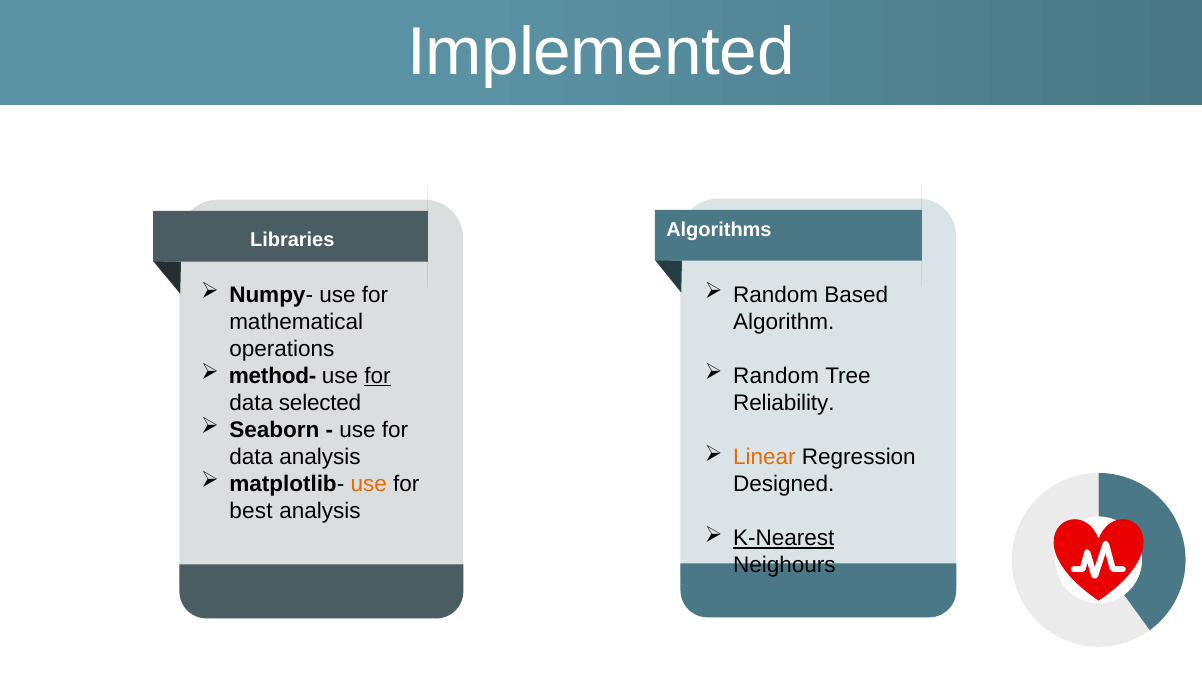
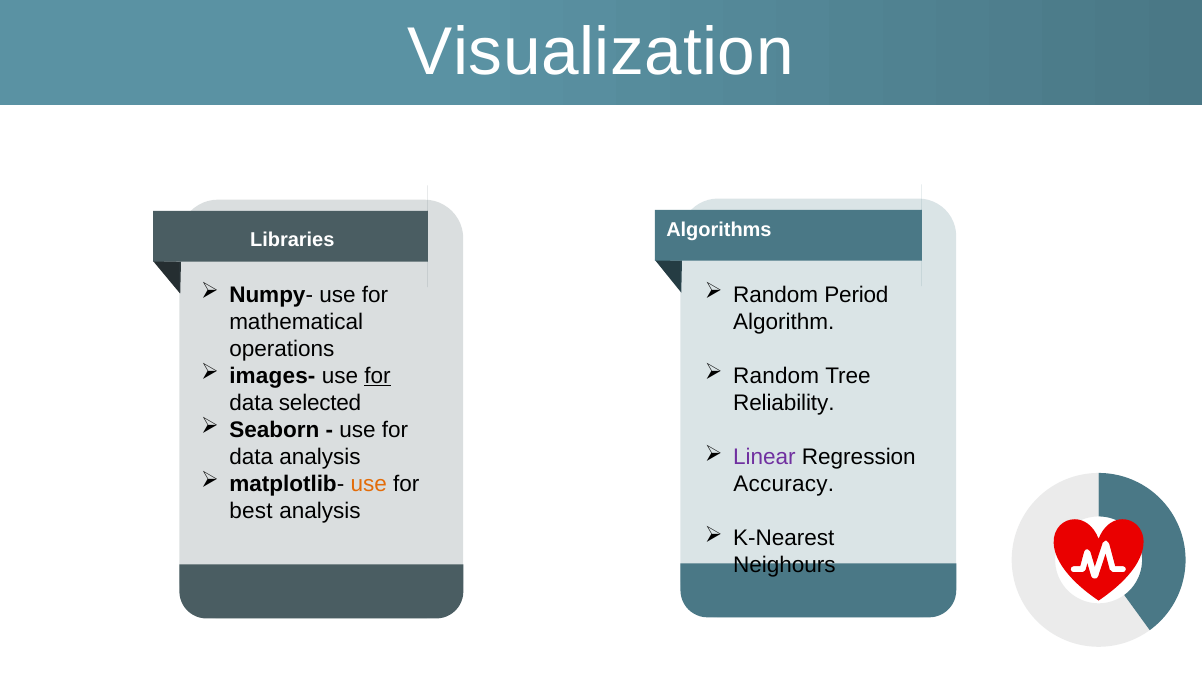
Implemented: Implemented -> Visualization
Based: Based -> Period
method-: method- -> images-
Linear colour: orange -> purple
Designed: Designed -> Accuracy
K-Nearest underline: present -> none
